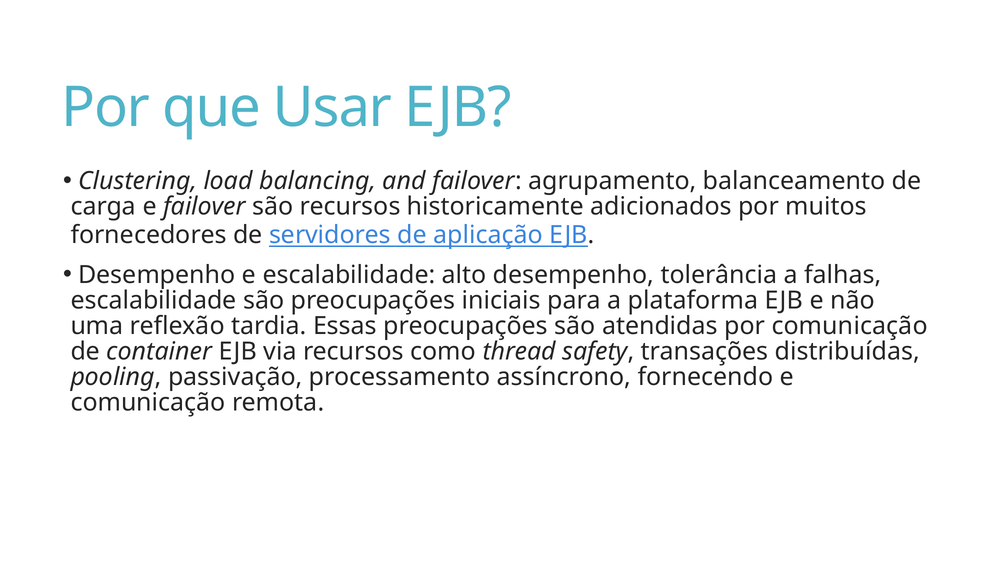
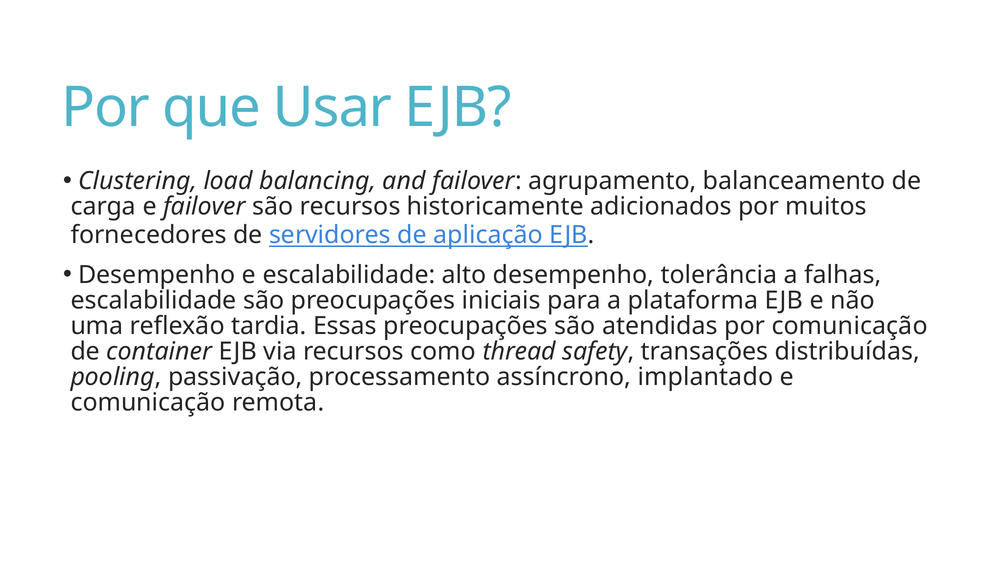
fornecendo: fornecendo -> implantado
